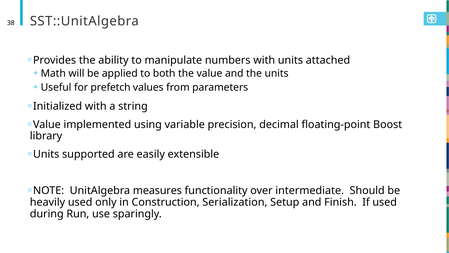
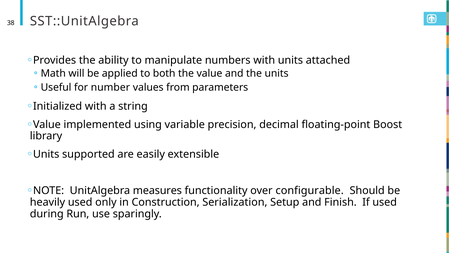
prefetch: prefetch -> number
intermediate: intermediate -> configurable
